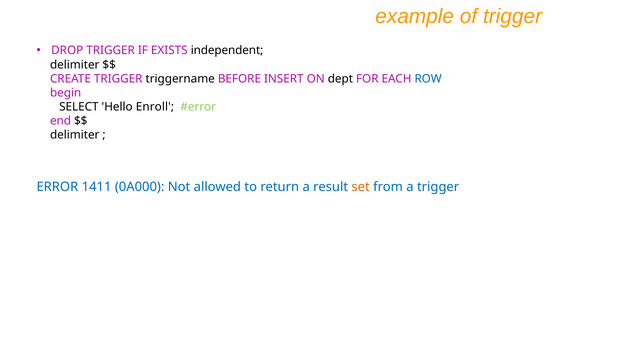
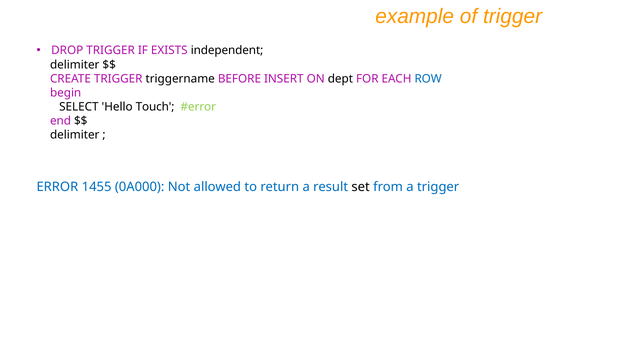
Enroll: Enroll -> Touch
1411: 1411 -> 1455
set colour: orange -> black
